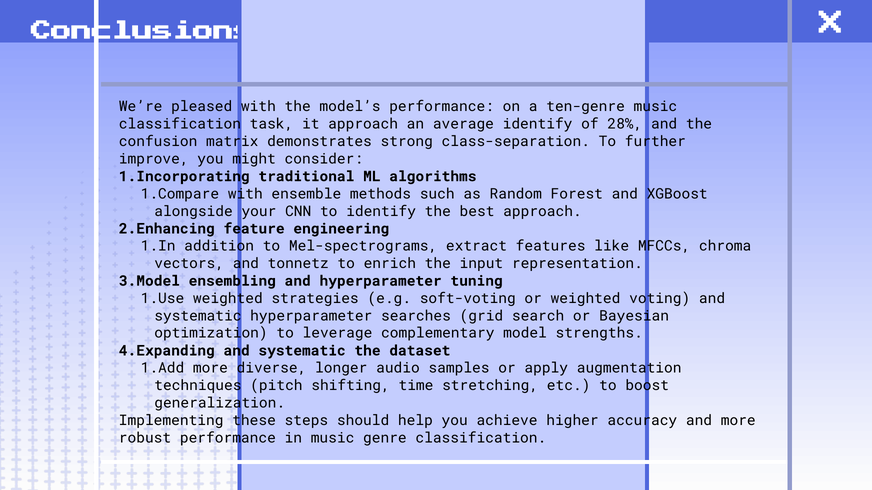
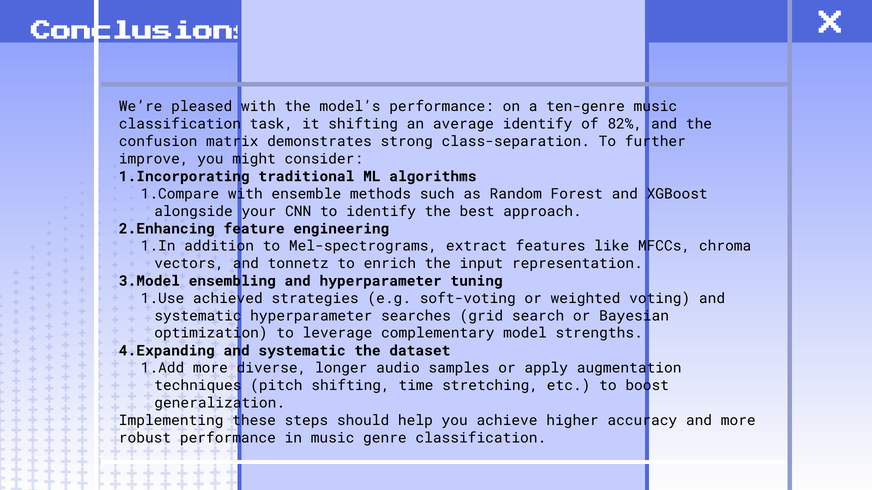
it approach: approach -> shifting
28%: 28% -> 82%
weighted at (228, 299): weighted -> achieved
